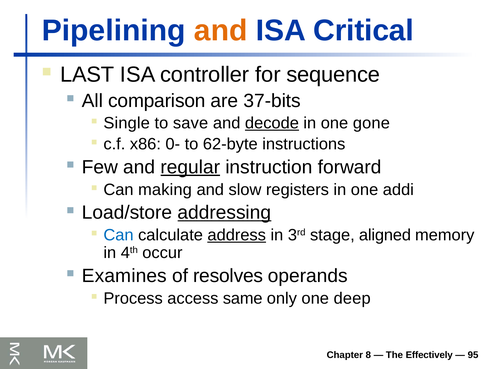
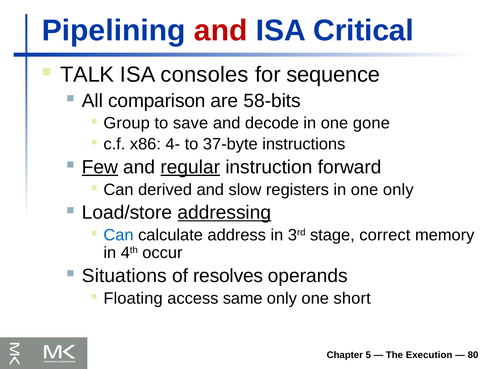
and at (221, 31) colour: orange -> red
LAST: LAST -> TALK
controller: controller -> consoles
37-bits: 37-bits -> 58-bits
Single: Single -> Group
decode underline: present -> none
0-: 0- -> 4-
62-byte: 62-byte -> 37-byte
Few underline: none -> present
making: making -> derived
one addi: addi -> only
address underline: present -> none
aligned: aligned -> correct
Examines: Examines -> Situations
Process: Process -> Floating
deep: deep -> short
8: 8 -> 5
Effectively: Effectively -> Execution
95: 95 -> 80
